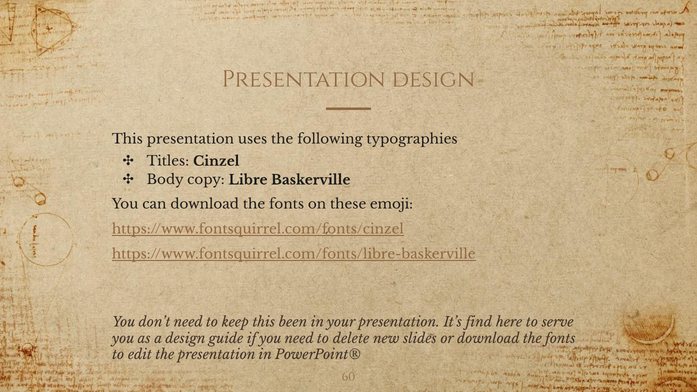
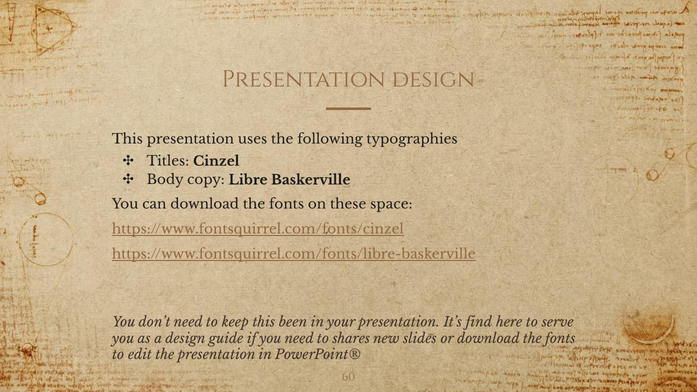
emoji: emoji -> space
delete: delete -> shares
